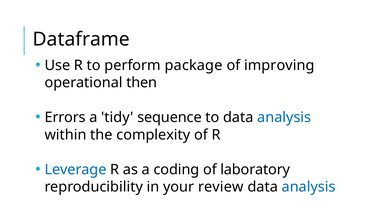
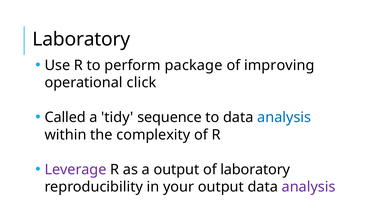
Dataframe at (81, 39): Dataframe -> Laboratory
then: then -> click
Errors: Errors -> Called
Leverage colour: blue -> purple
a coding: coding -> output
your review: review -> output
analysis at (309, 187) colour: blue -> purple
